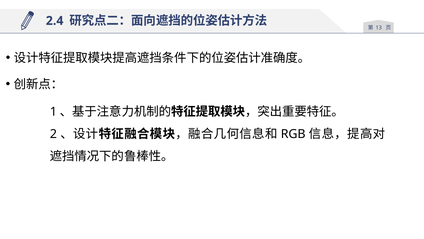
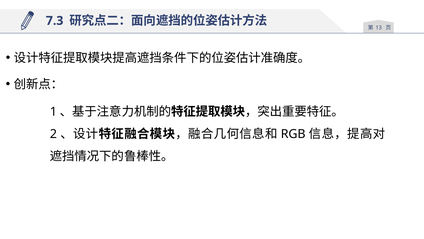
2.4: 2.4 -> 7.3
